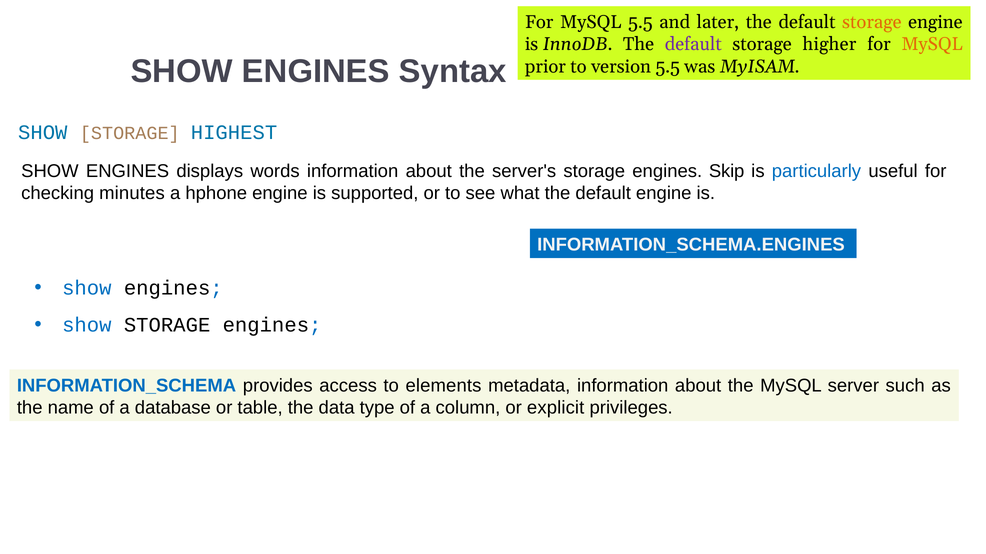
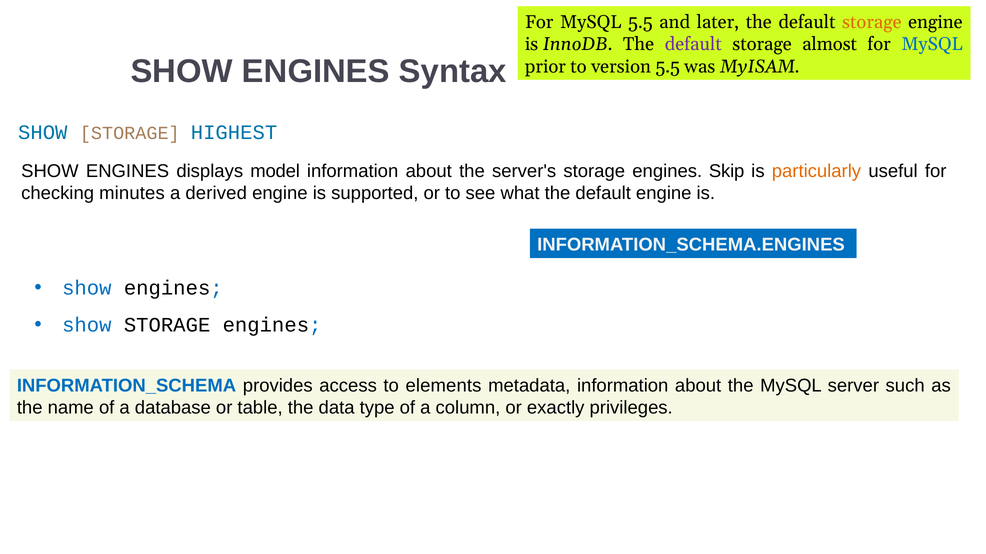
higher: higher -> almost
MySQL at (932, 44) colour: orange -> blue
words: words -> model
particularly colour: blue -> orange
hphone: hphone -> derived
explicit: explicit -> exactly
